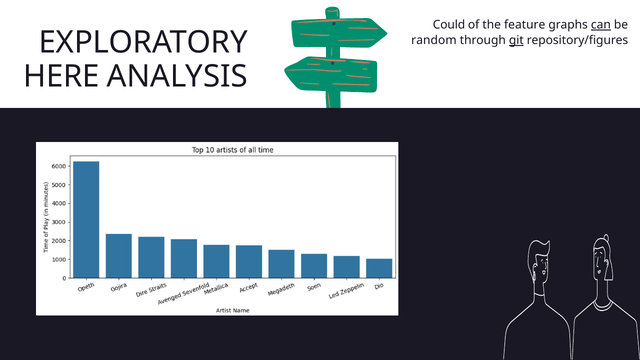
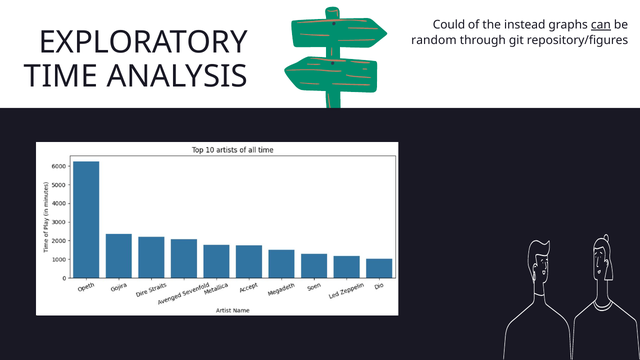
feature: feature -> instead
git underline: present -> none
HERE: HERE -> TIME
